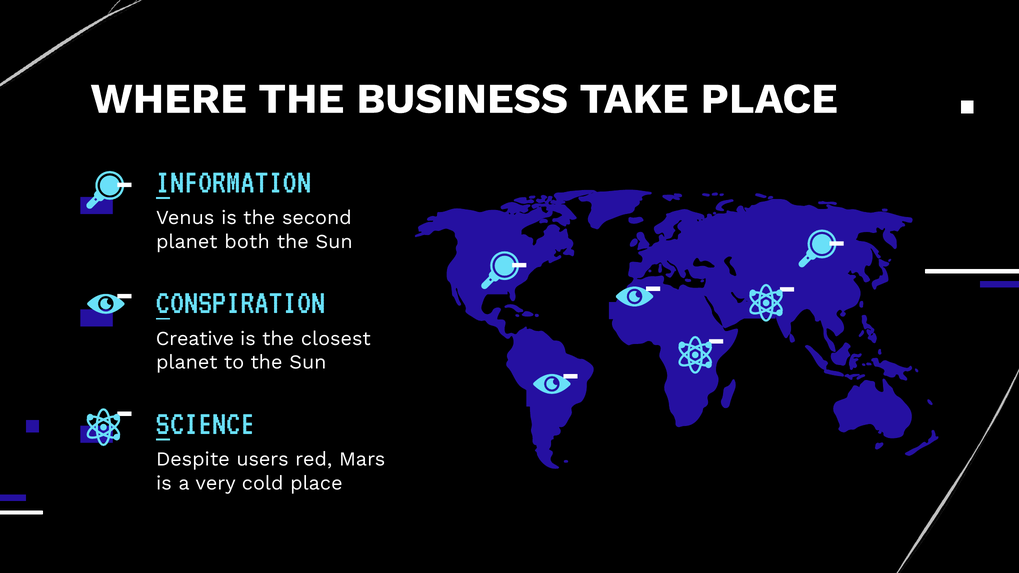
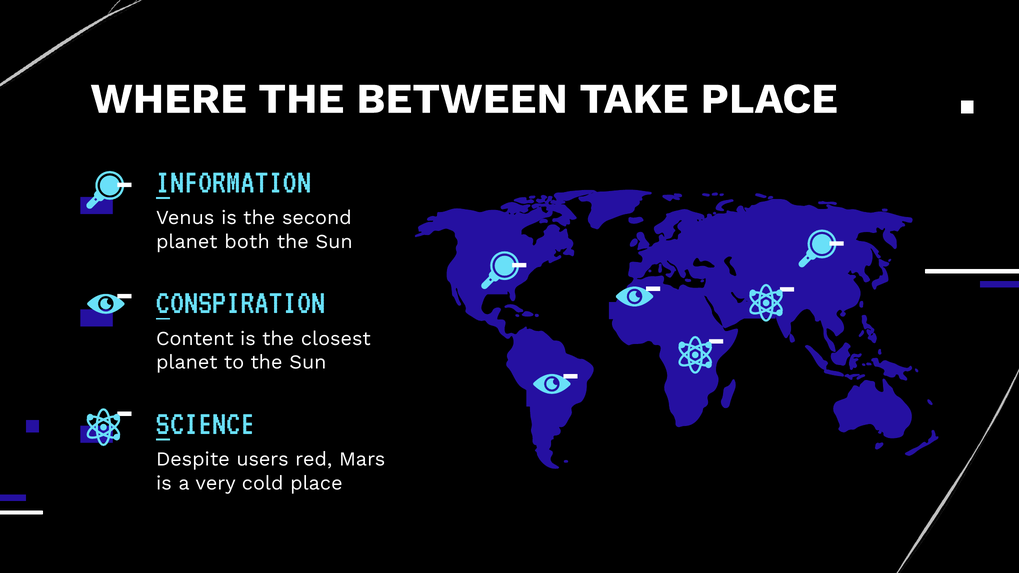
BUSINESS: BUSINESS -> BETWEEN
Creative: Creative -> Content
